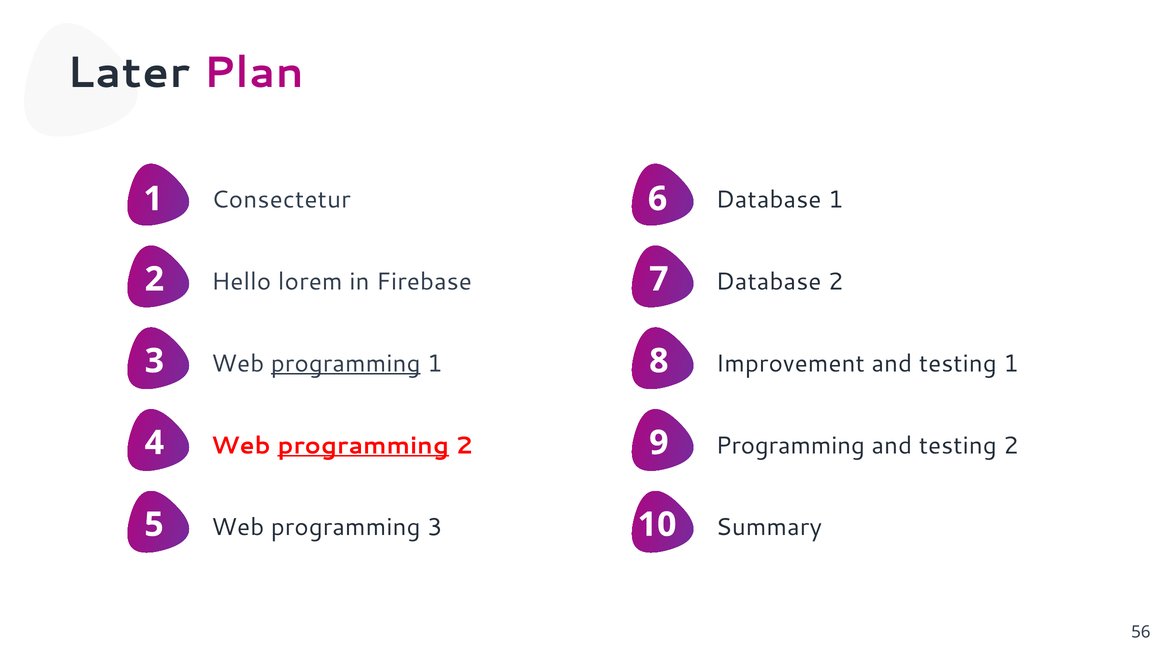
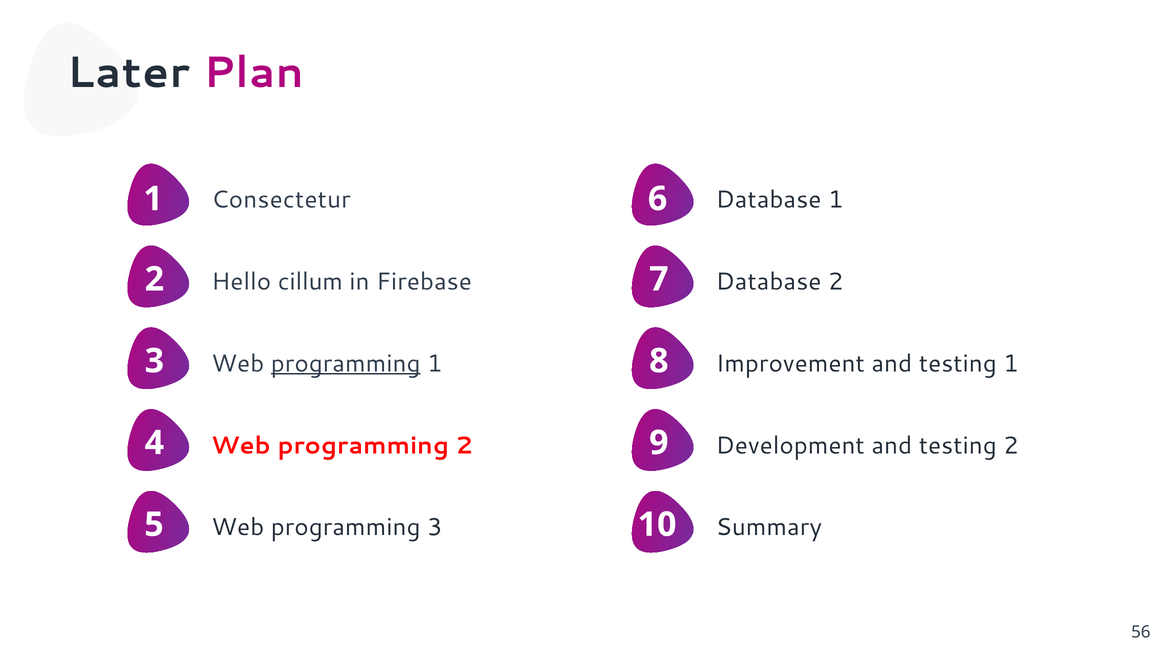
lorem: lorem -> cillum
programming at (363, 445) underline: present -> none
Programming at (790, 445): Programming -> Development
